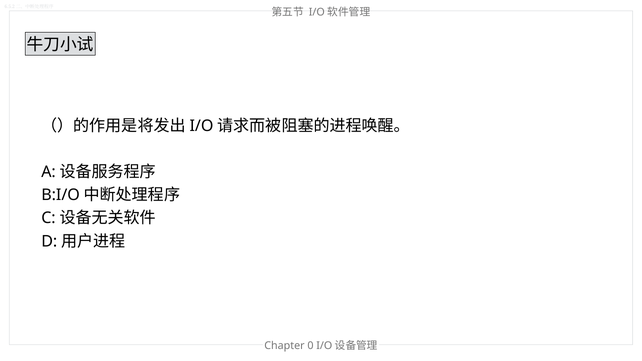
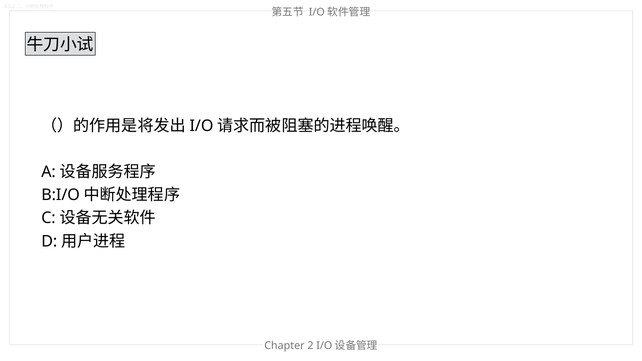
0: 0 -> 2
